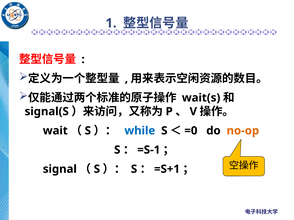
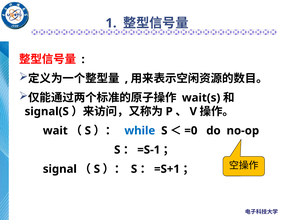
no-op colour: orange -> black
